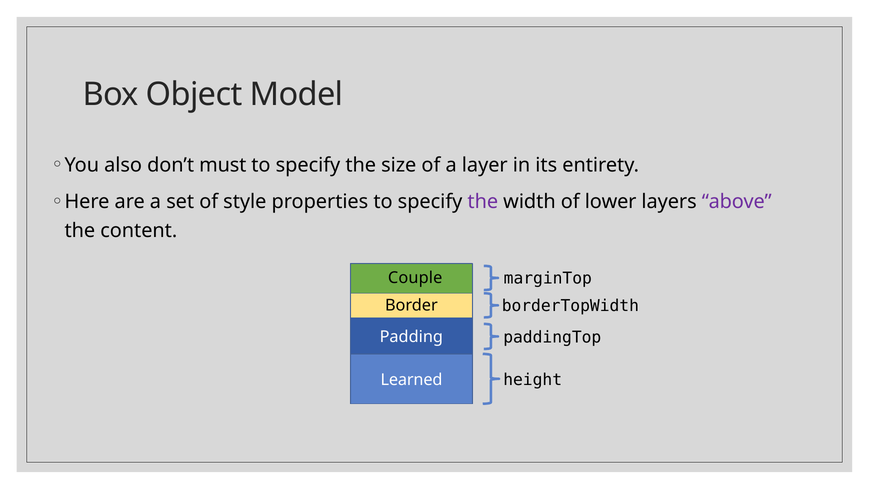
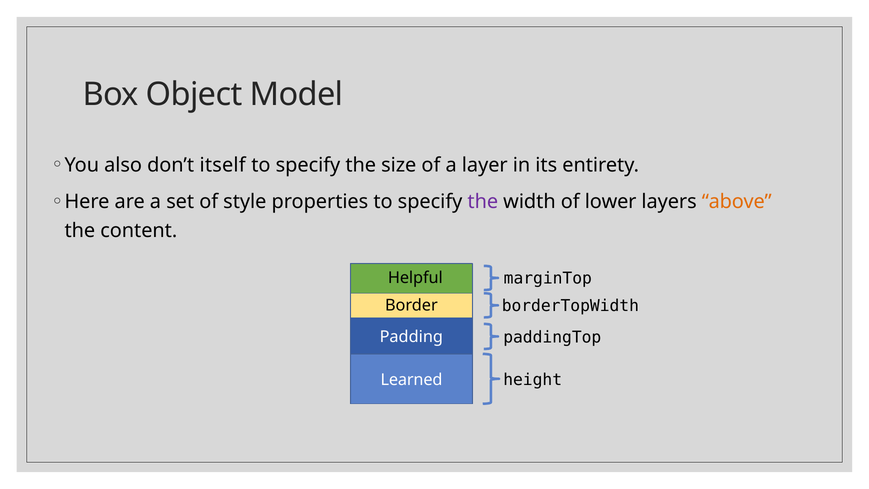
must: must -> itself
above colour: purple -> orange
Couple: Couple -> Helpful
